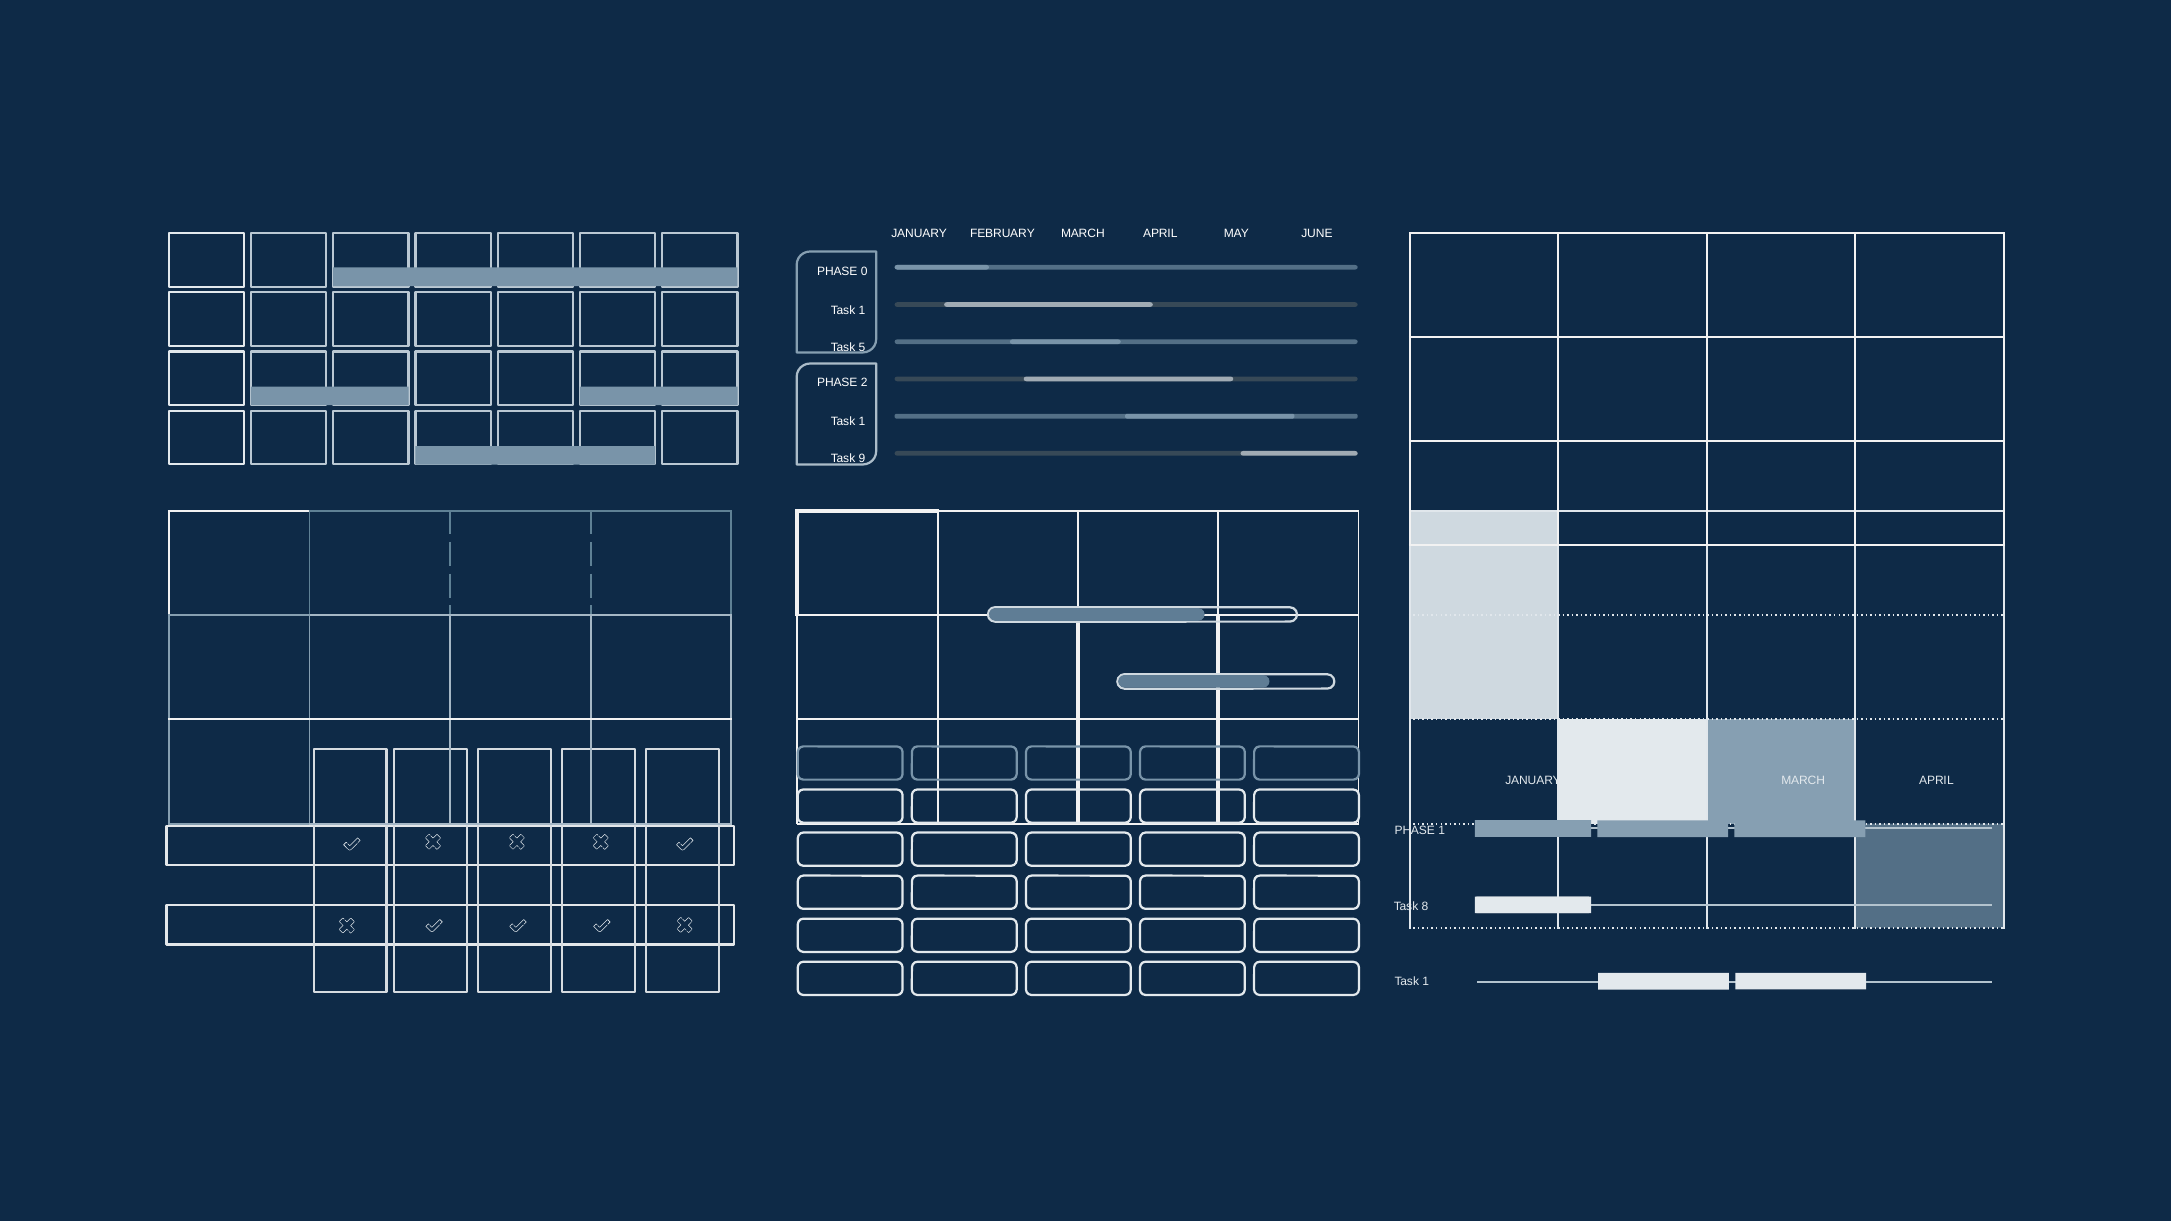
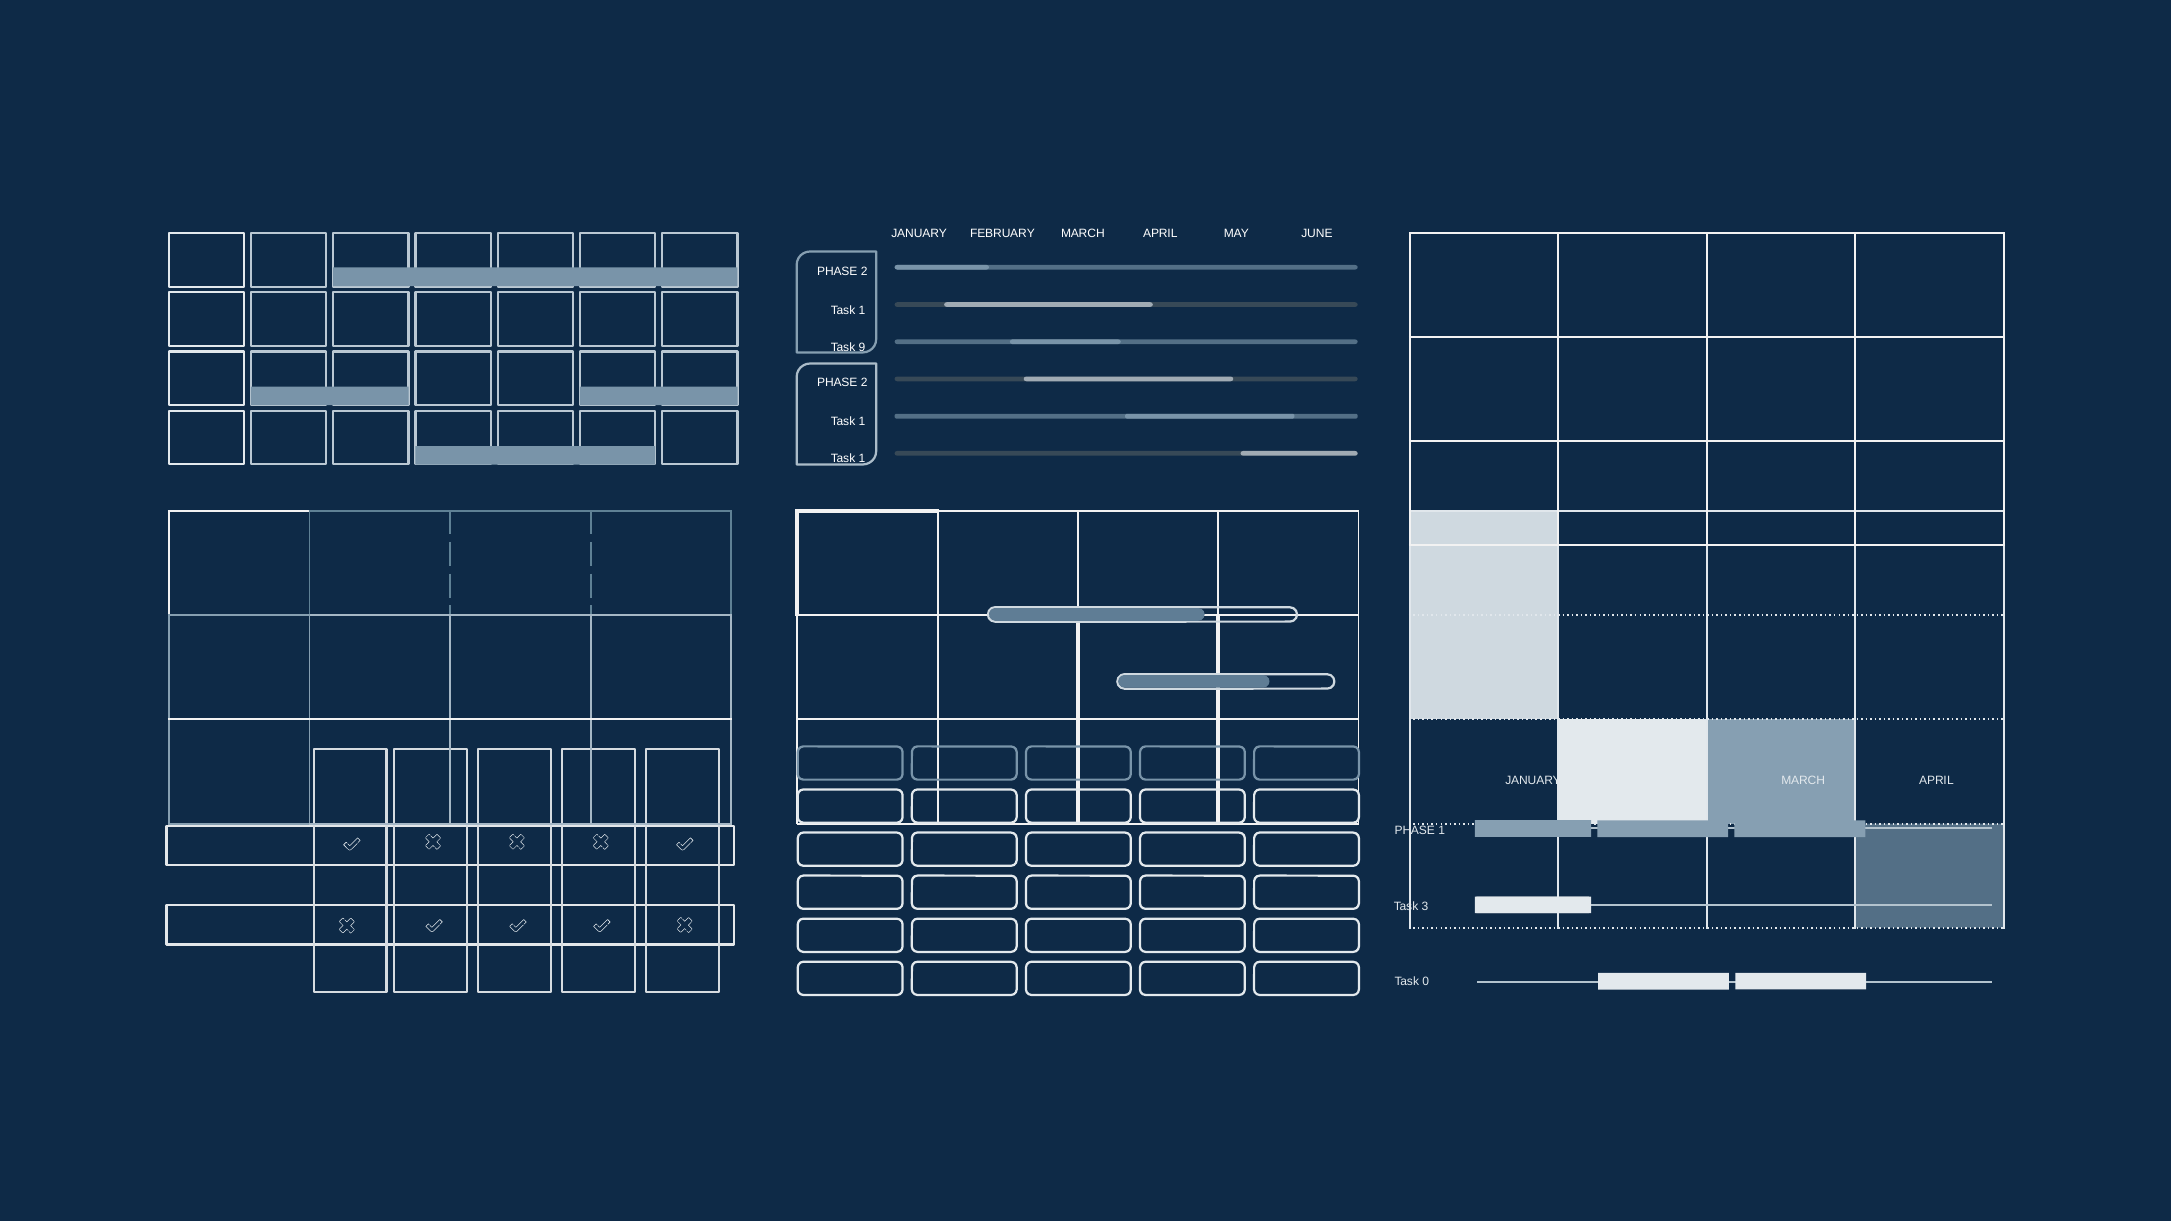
0 at (864, 272): 0 -> 2
5: 5 -> 9
9 at (862, 459): 9 -> 1
8: 8 -> 3
1 at (1426, 982): 1 -> 0
